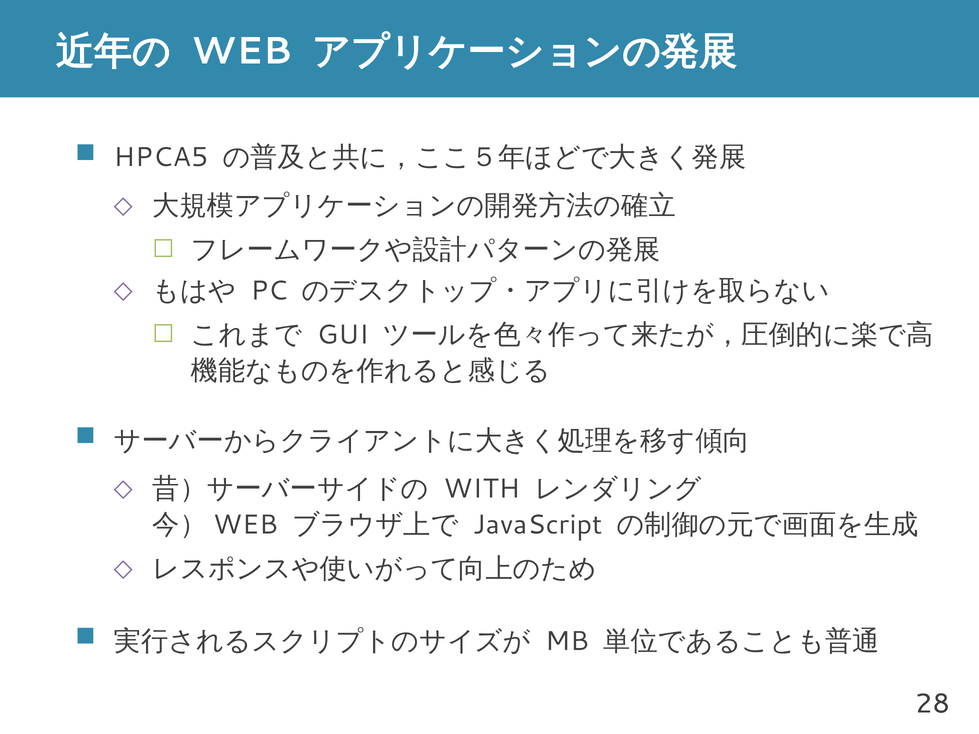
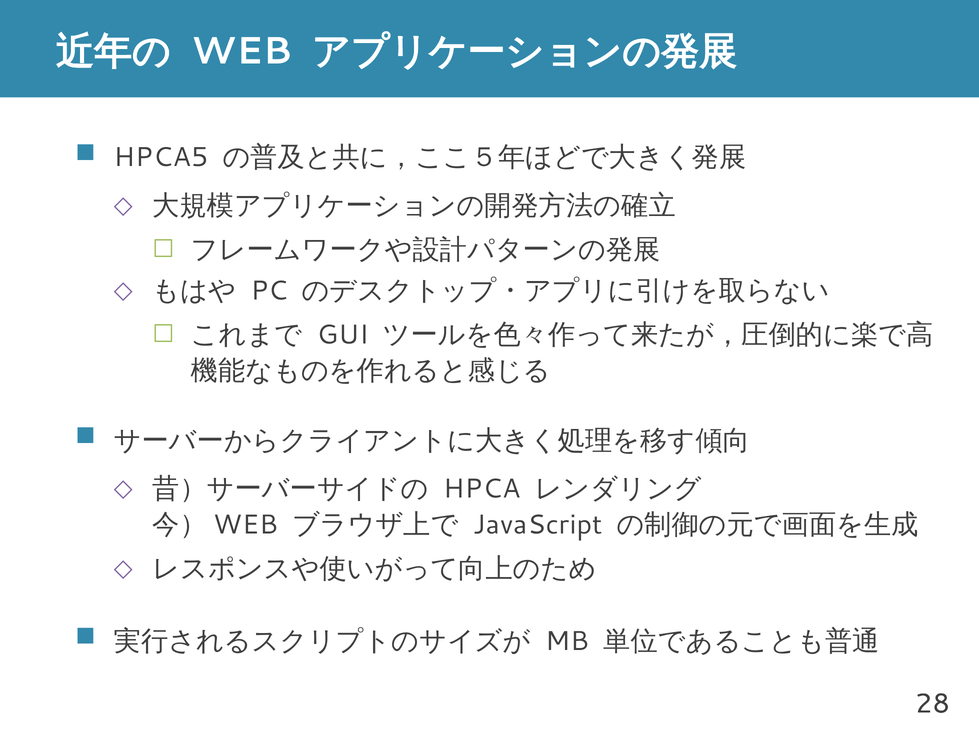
WITH: WITH -> HPCA
